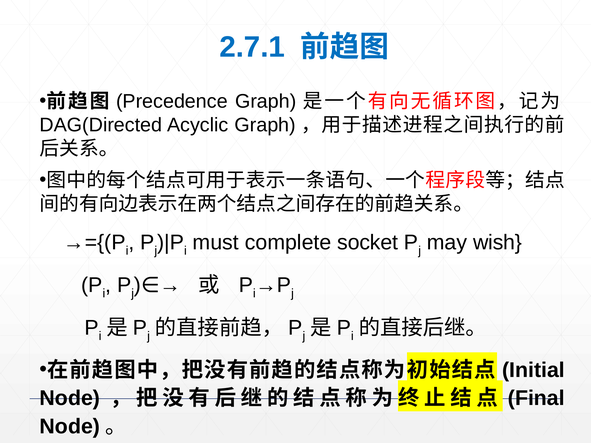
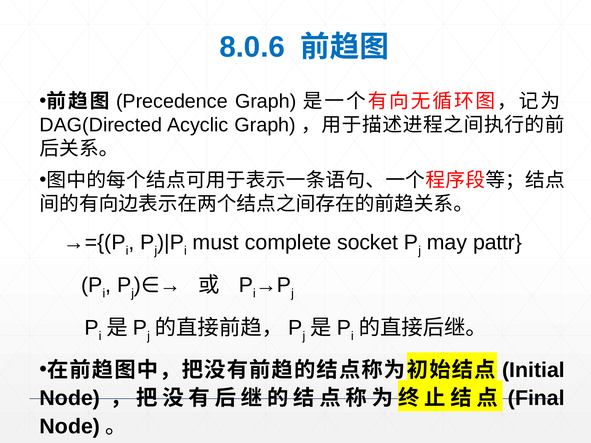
2.7.1: 2.7.1 -> 8.0.6
wish: wish -> pattr
